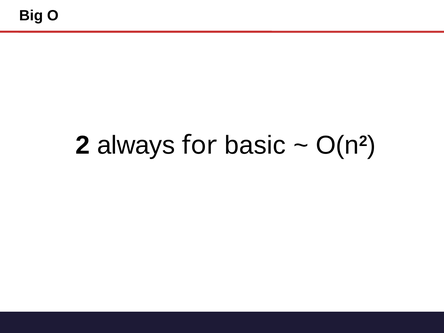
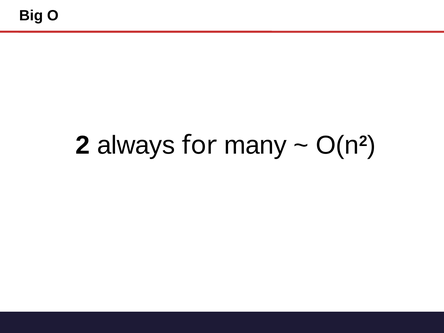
basic: basic -> many
